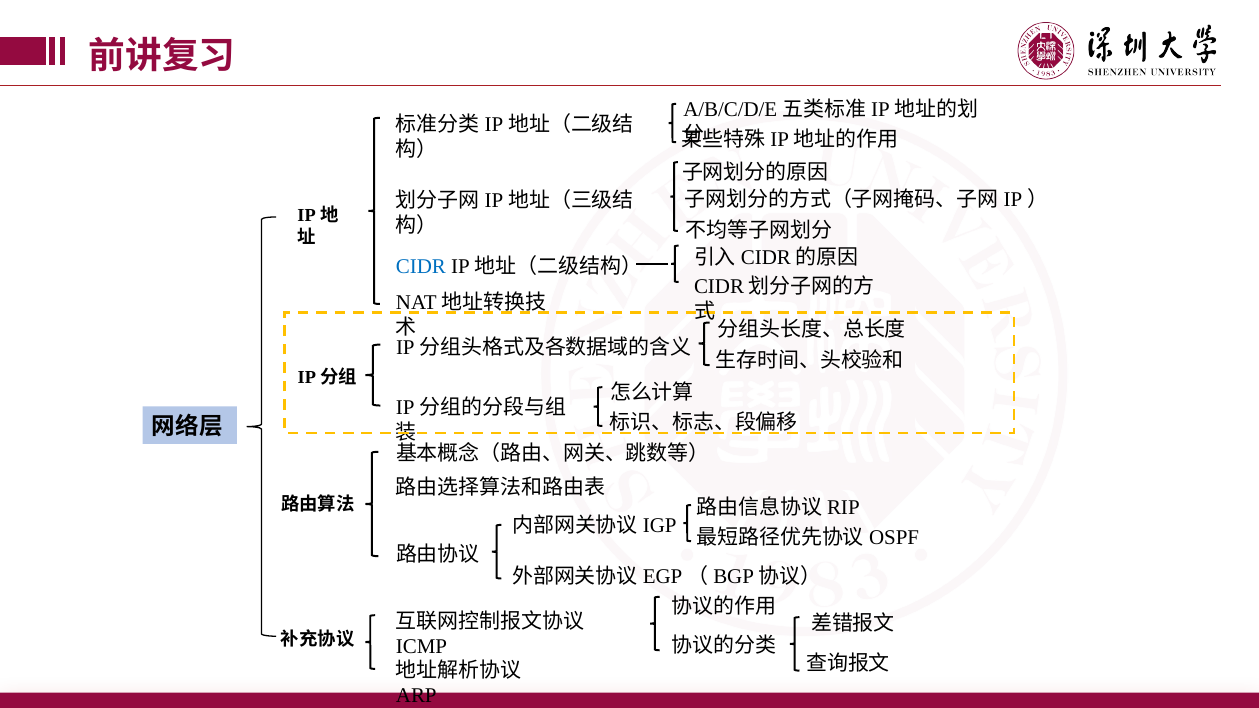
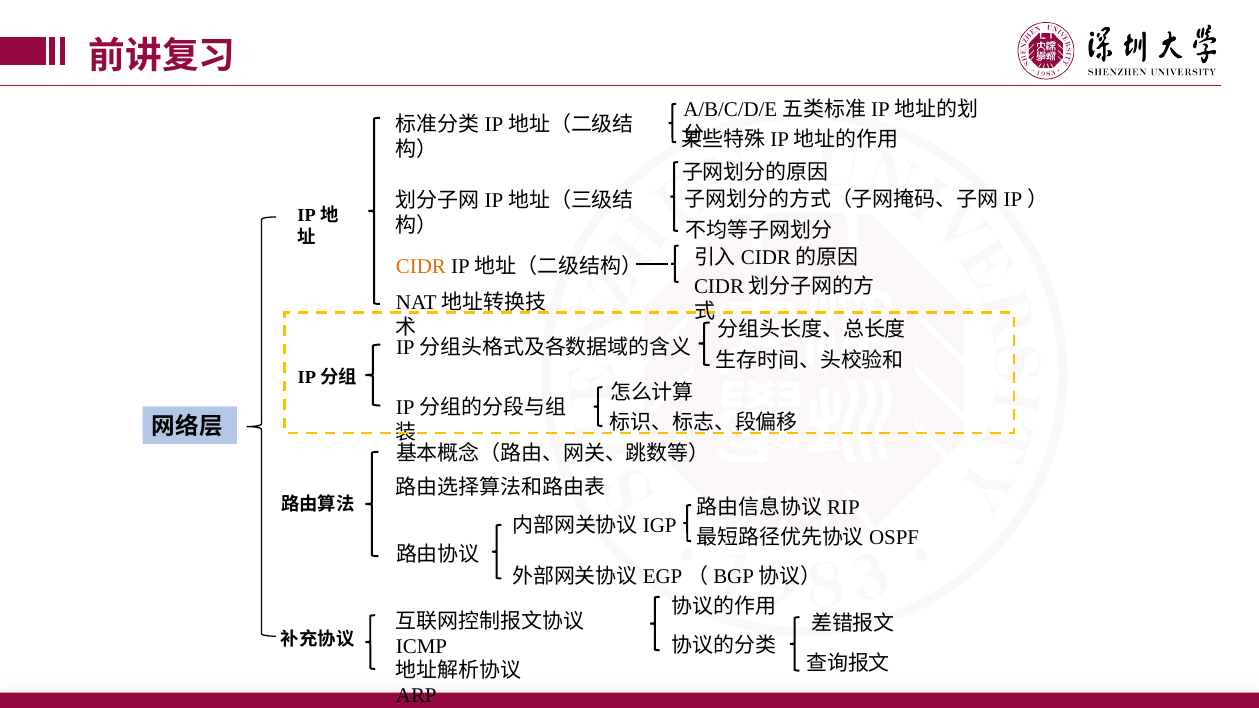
CIDR colour: blue -> orange
